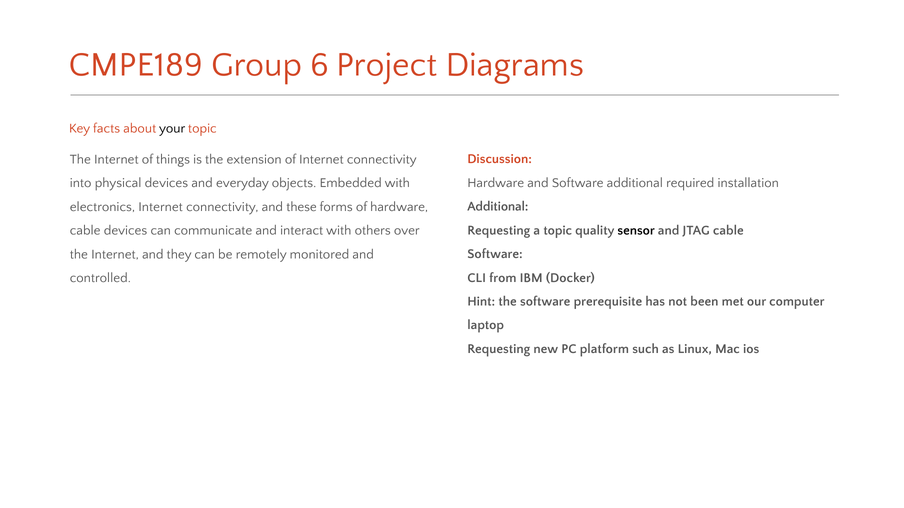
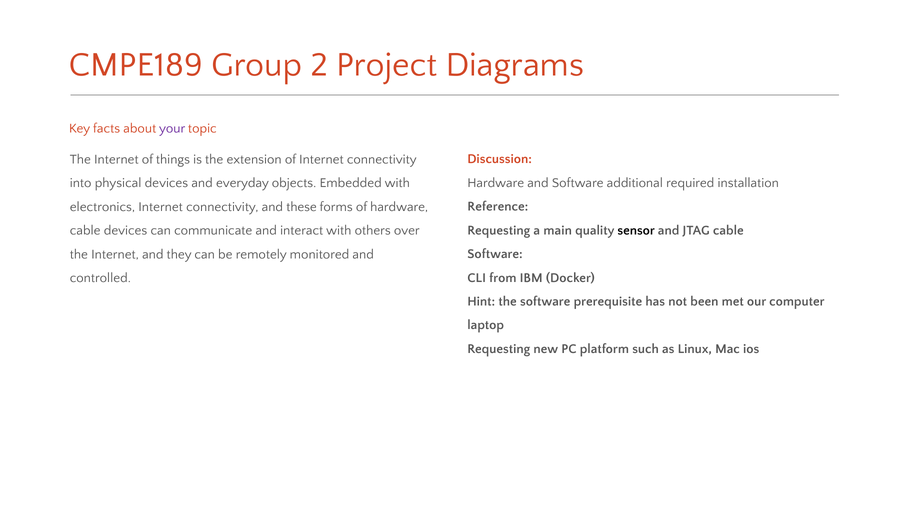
6: 6 -> 2
your colour: black -> purple
Additional at (498, 207): Additional -> Reference
a topic: topic -> main
